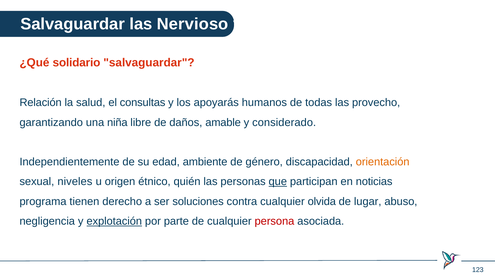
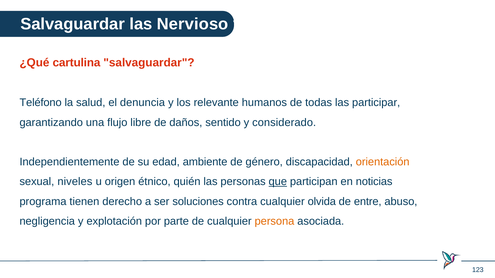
solidario: solidario -> cartulina
Relación: Relación -> Teléfono
consultas: consultas -> denuncia
apoyarás: apoyarás -> relevante
provecho: provecho -> participar
niña: niña -> flujo
amable: amable -> sentido
lugar: lugar -> entre
explotación underline: present -> none
persona colour: red -> orange
